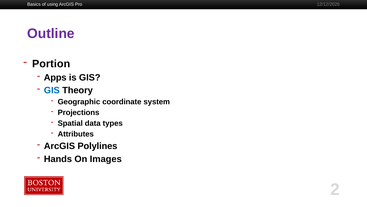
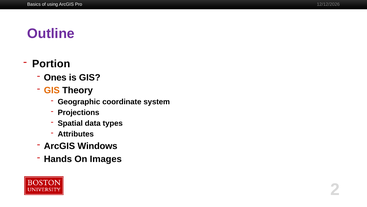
Apps: Apps -> Ones
GIS at (52, 90) colour: blue -> orange
Polylines: Polylines -> Windows
